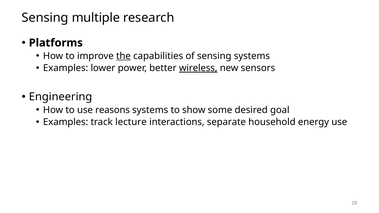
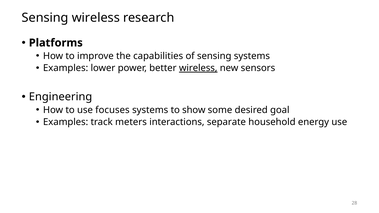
Sensing multiple: multiple -> wireless
the underline: present -> none
reasons: reasons -> focuses
lecture: lecture -> meters
